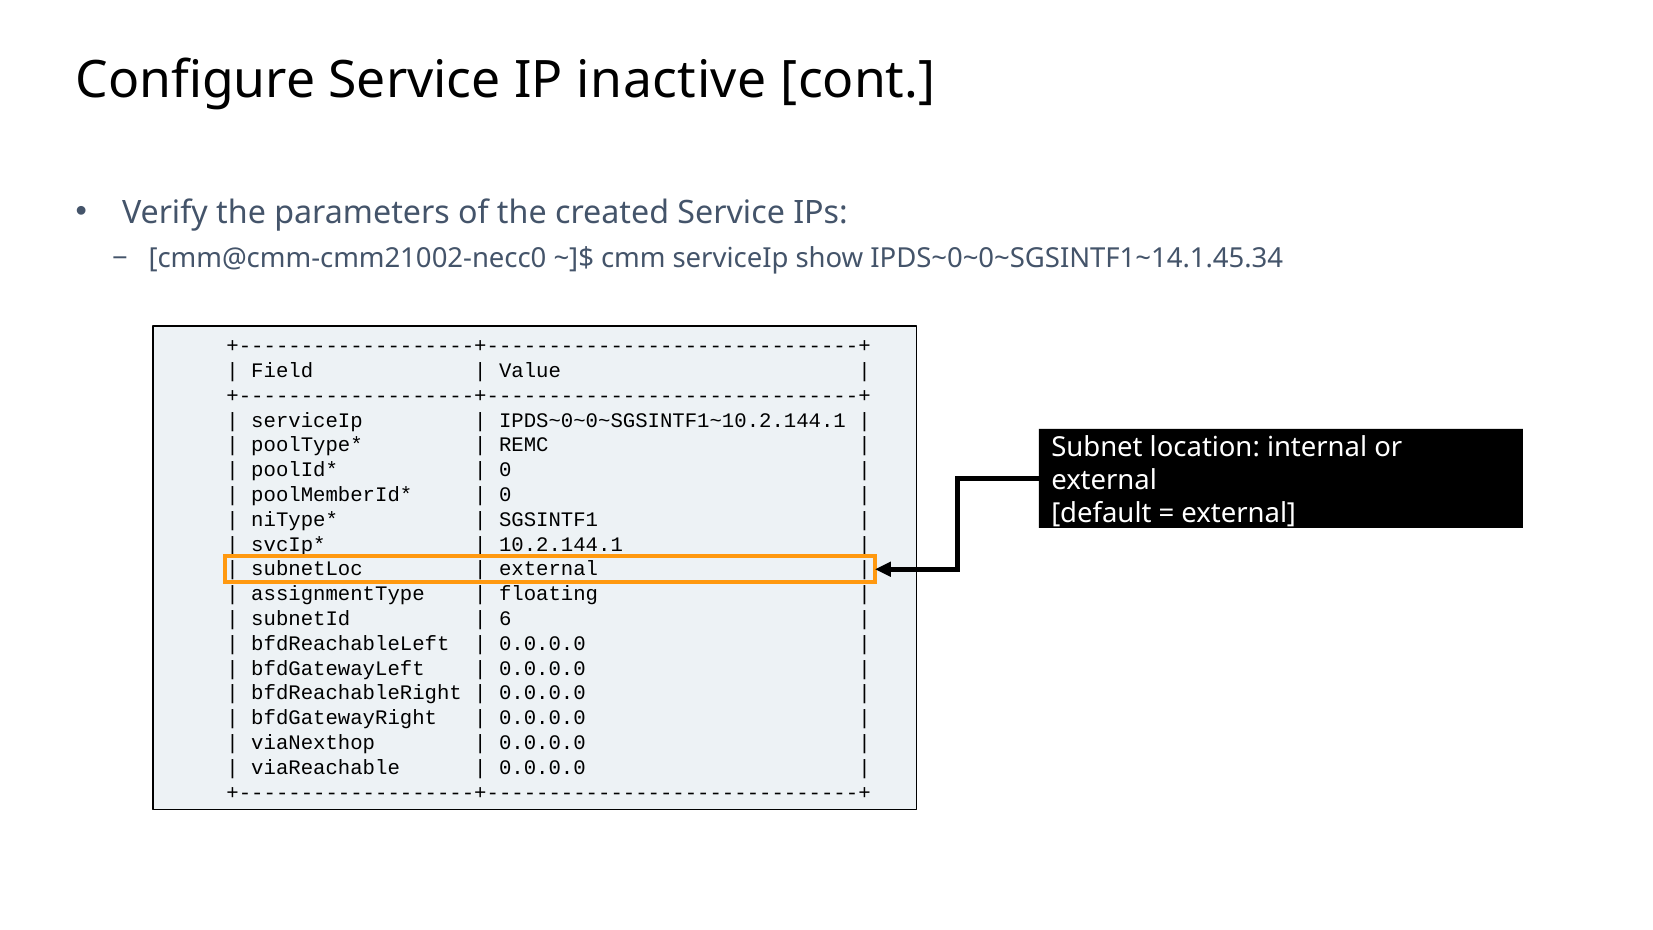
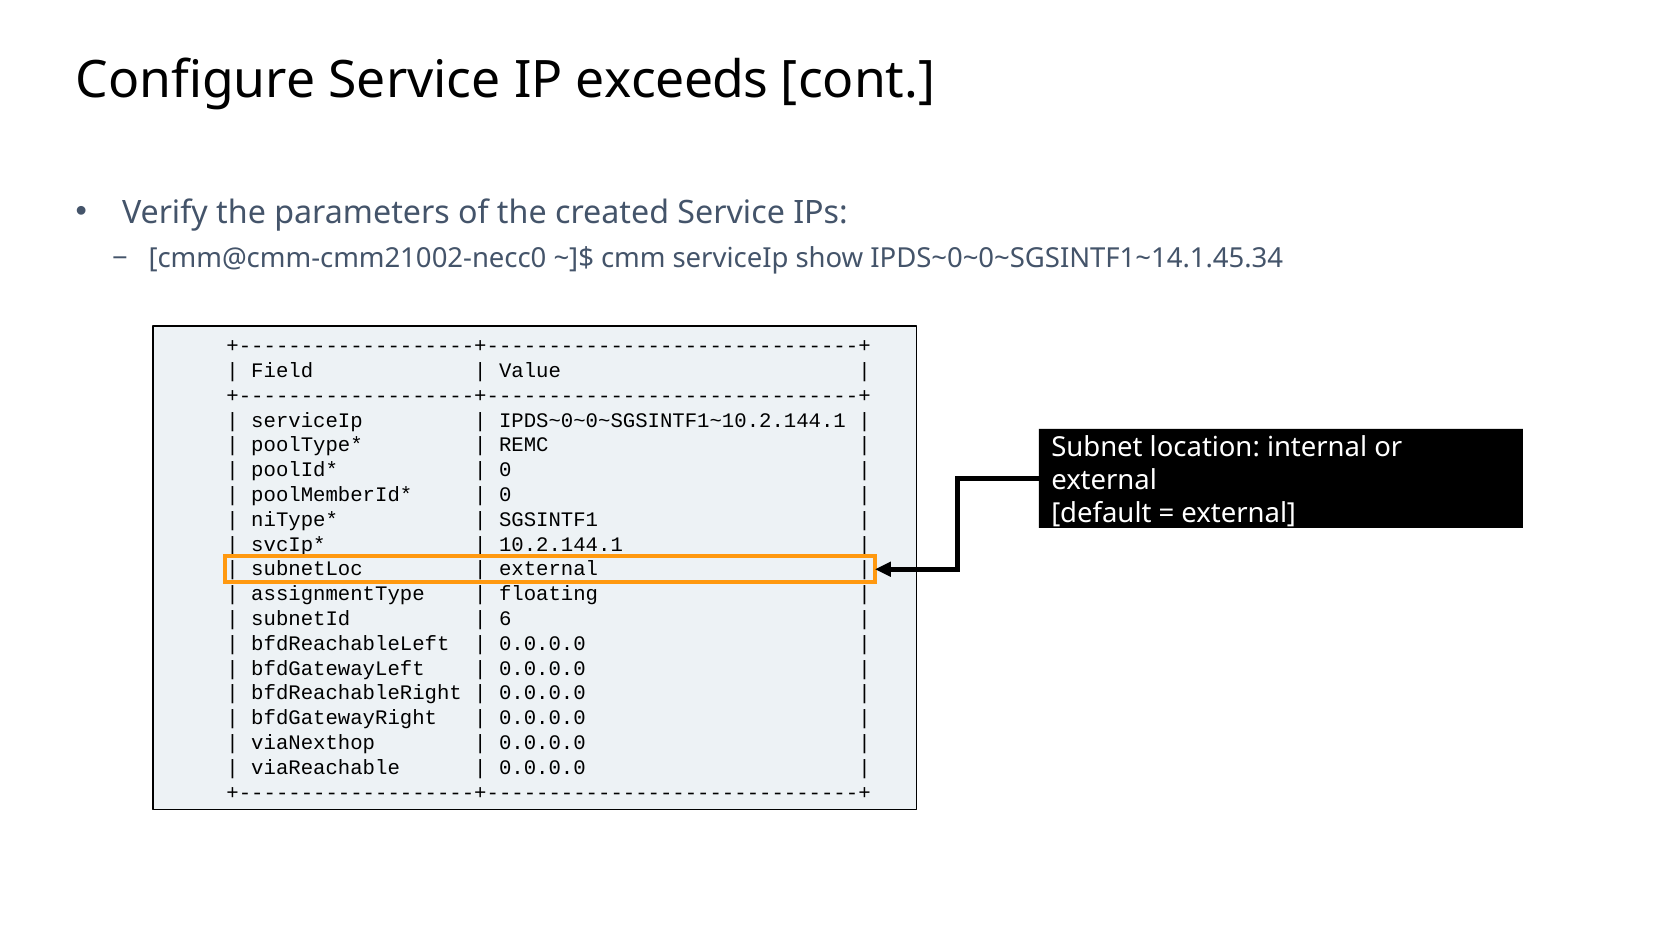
inactive: inactive -> exceeds
